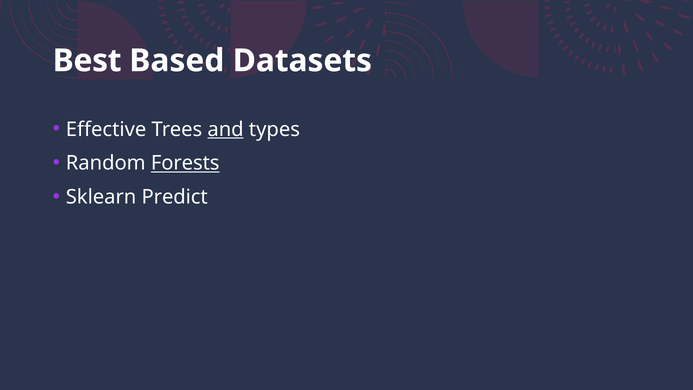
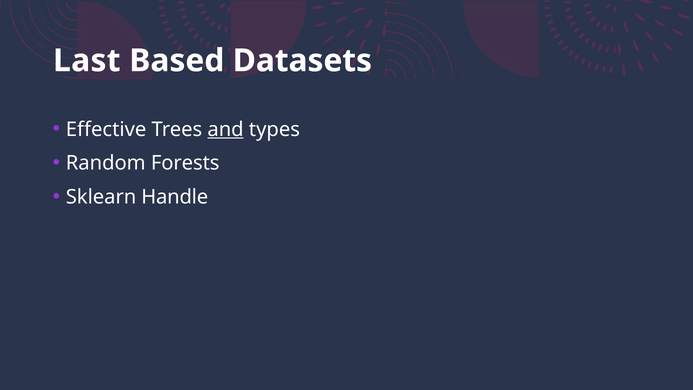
Best: Best -> Last
Forests underline: present -> none
Predict: Predict -> Handle
